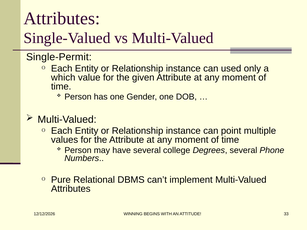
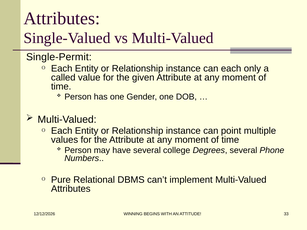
can used: used -> each
which: which -> called
